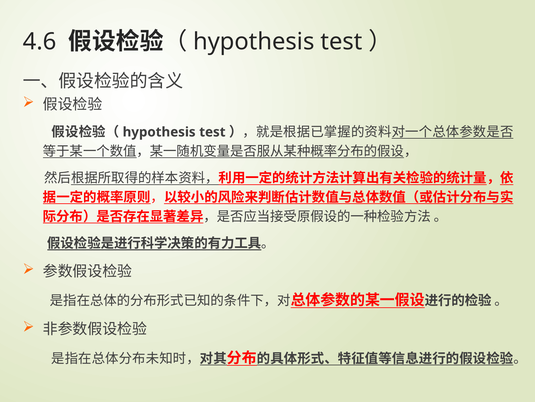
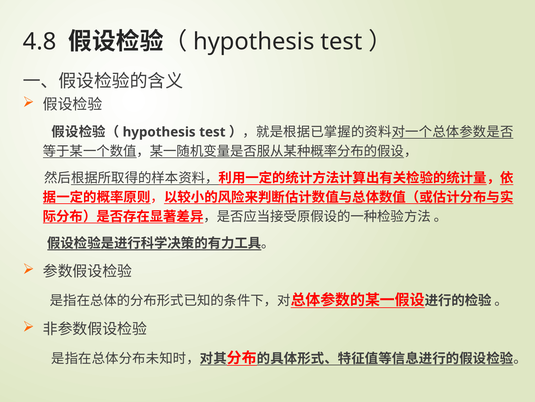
4.6: 4.6 -> 4.8
